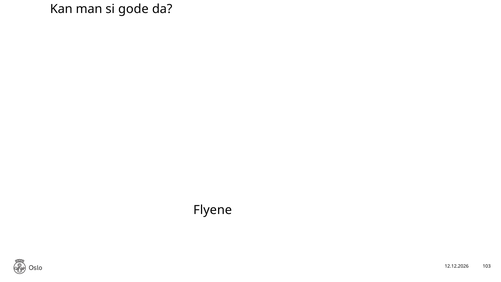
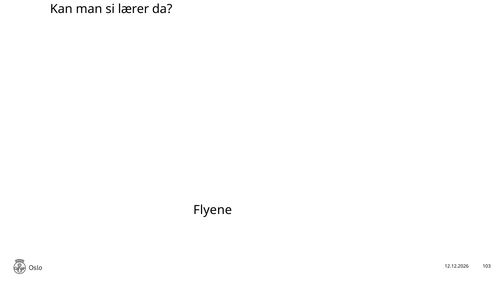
gode: gode -> lærer
